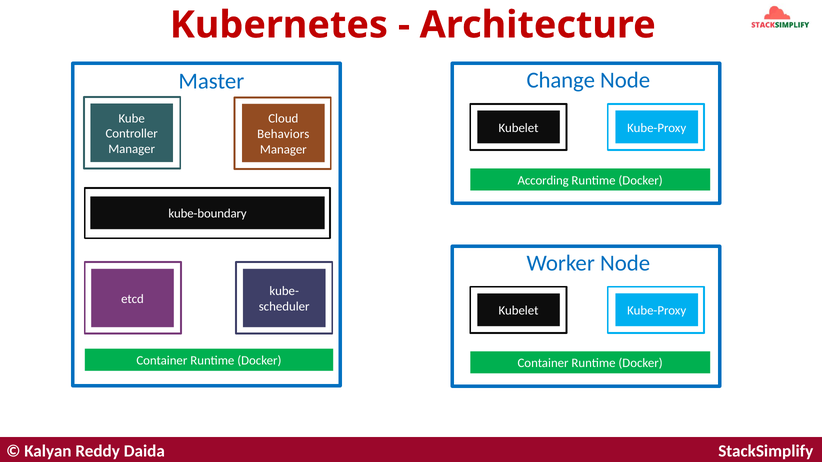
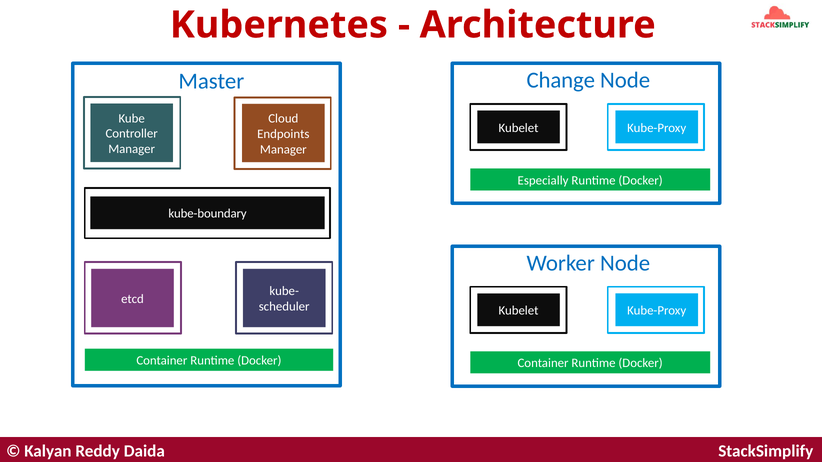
Behaviors: Behaviors -> Endpoints
According: According -> Especially
